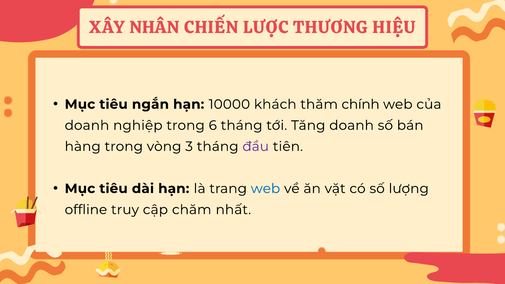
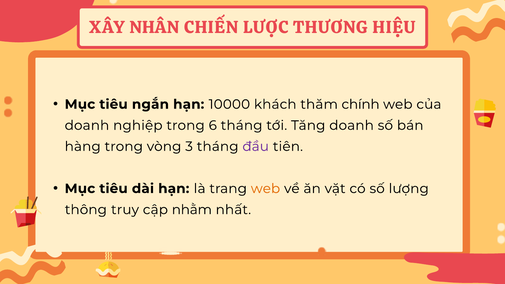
web at (265, 189) colour: blue -> orange
offline: offline -> thông
chăm: chăm -> nhằm
